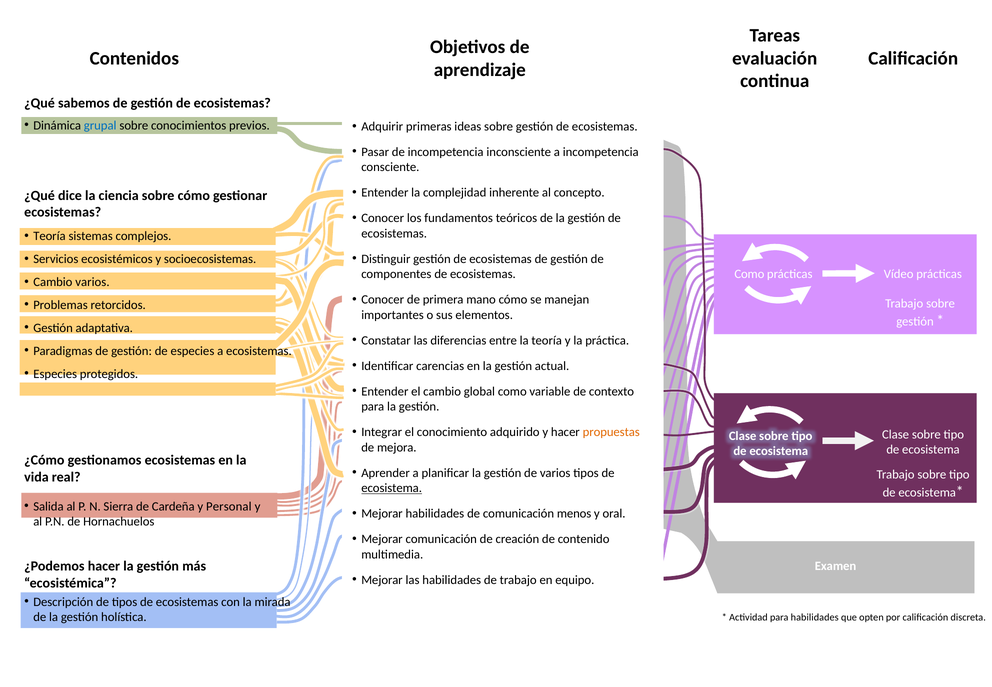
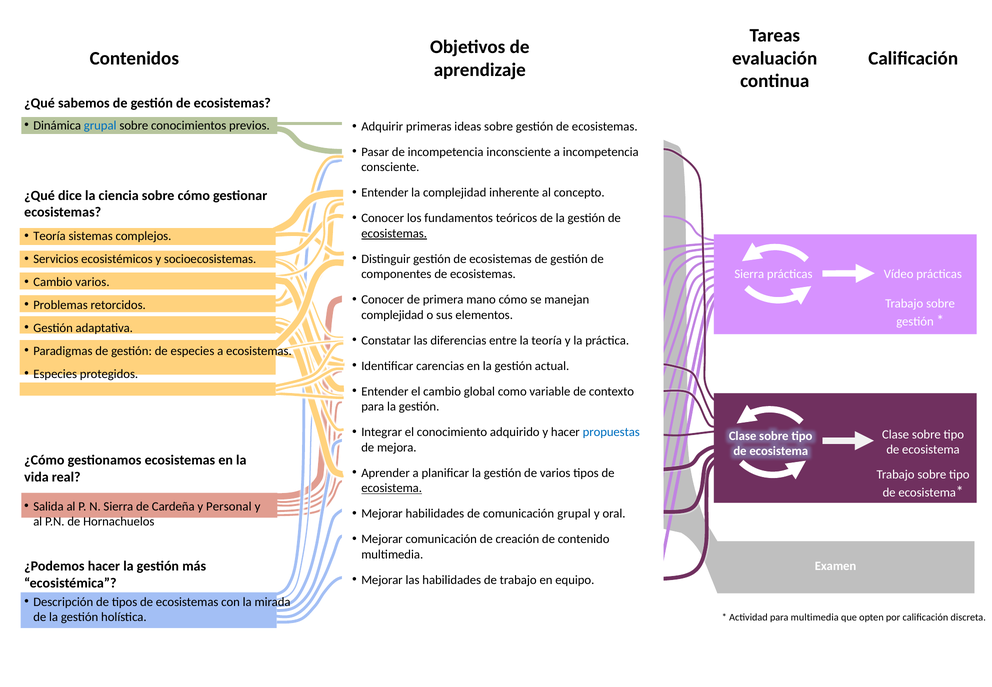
ecosistemas at (394, 233) underline: none -> present
Como at (749, 274): Como -> Sierra
importantes at (393, 315): importantes -> complejidad
propuestas colour: orange -> blue
comunicación menos: menos -> grupal
para habilidades: habilidades -> multimedia
